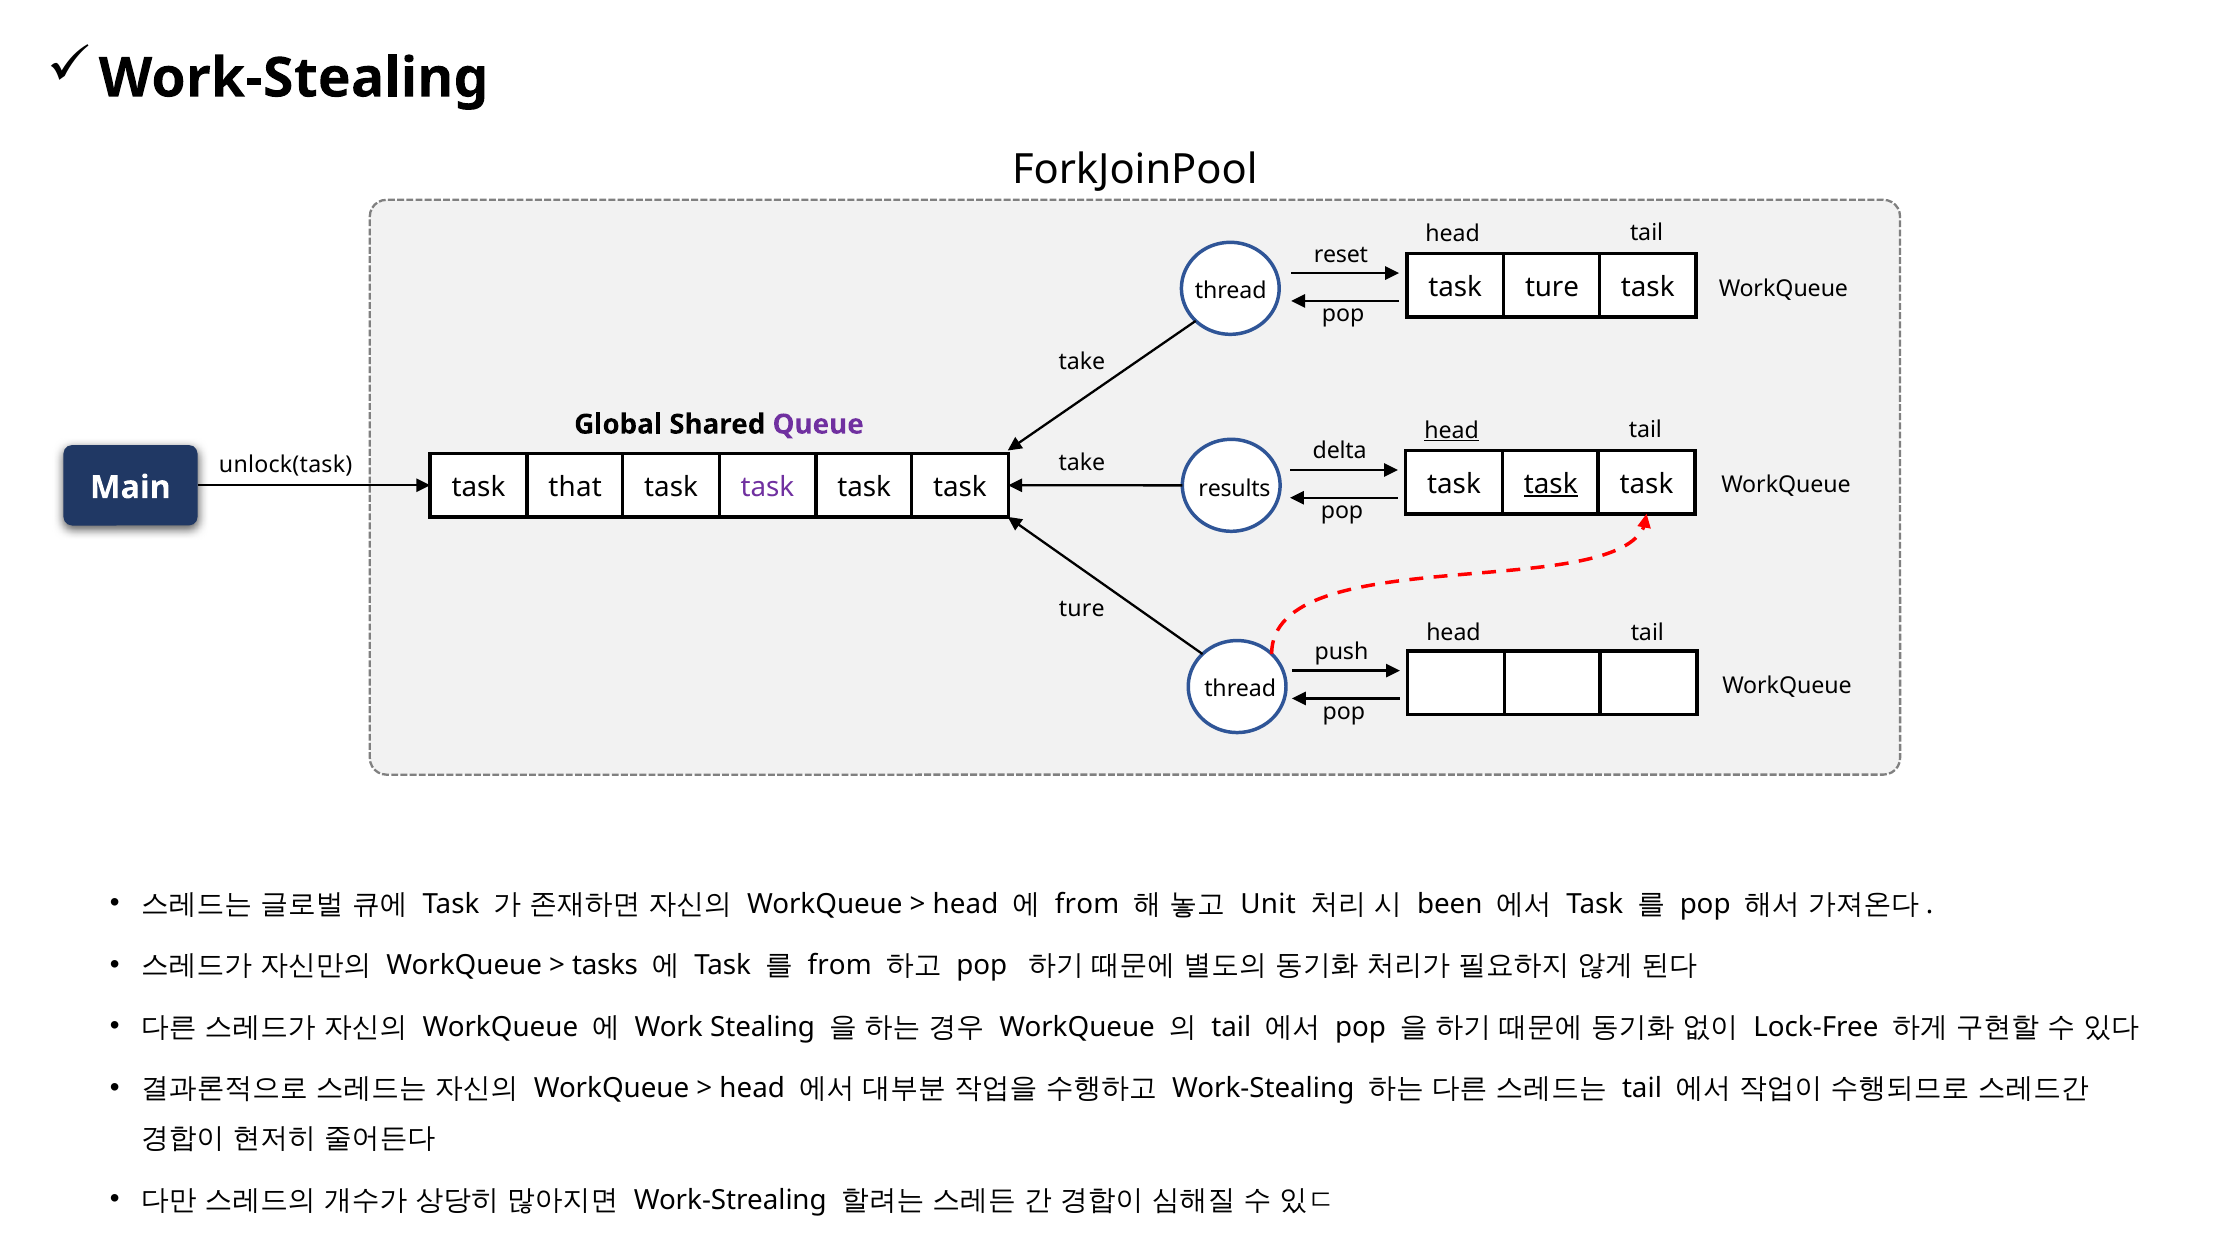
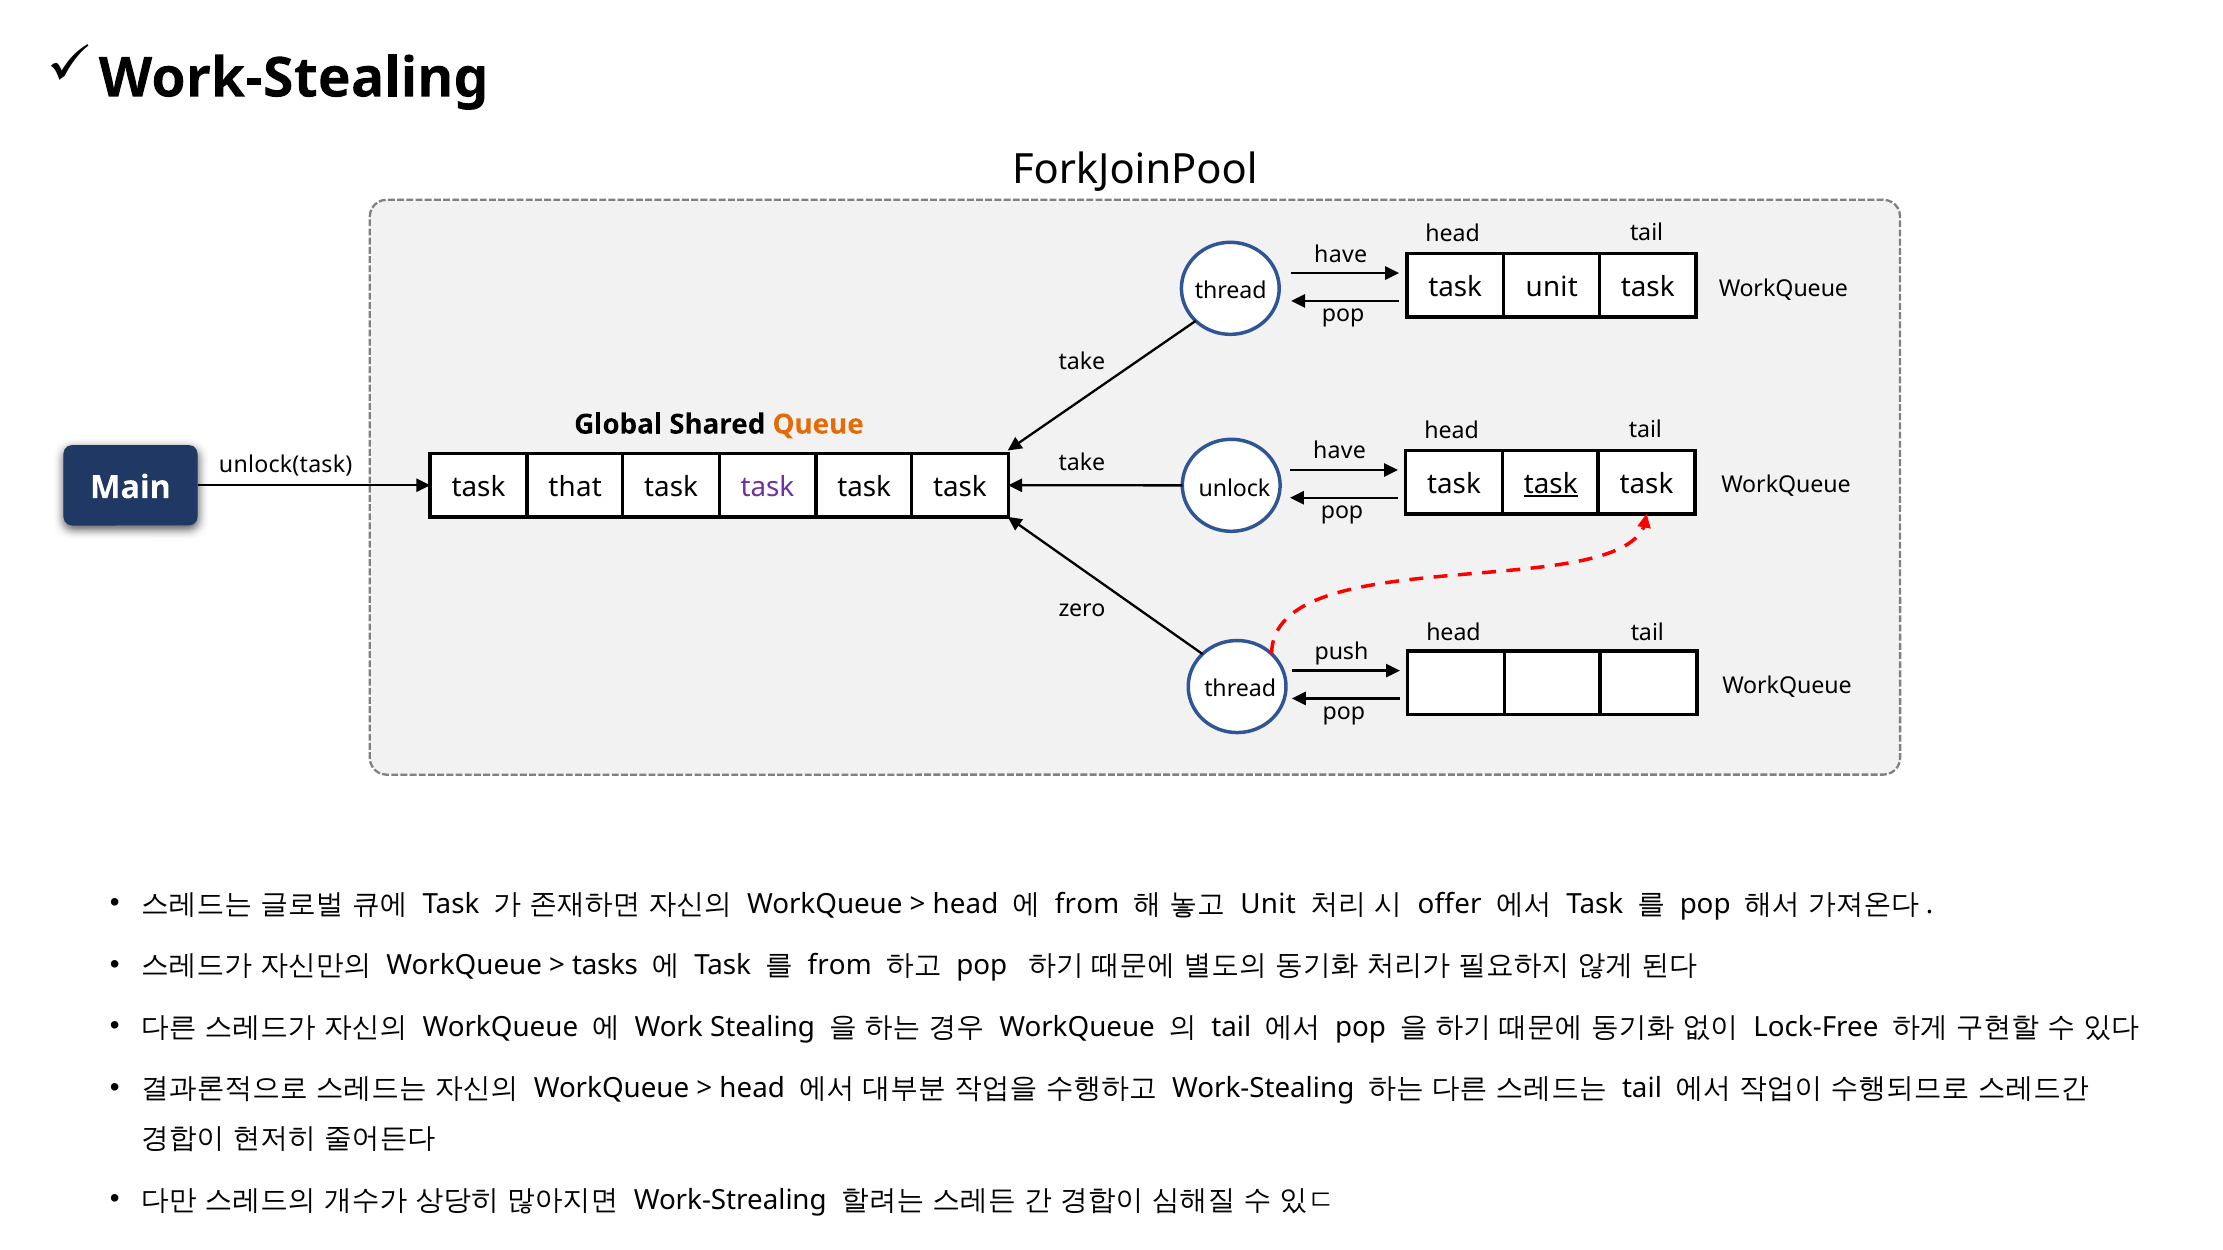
reset at (1341, 254): reset -> have
task ture: ture -> unit
Queue colour: purple -> orange
head at (1452, 431) underline: present -> none
delta at (1340, 451): delta -> have
results: results -> unlock
ture at (1082, 609): ture -> zero
been: been -> offer
